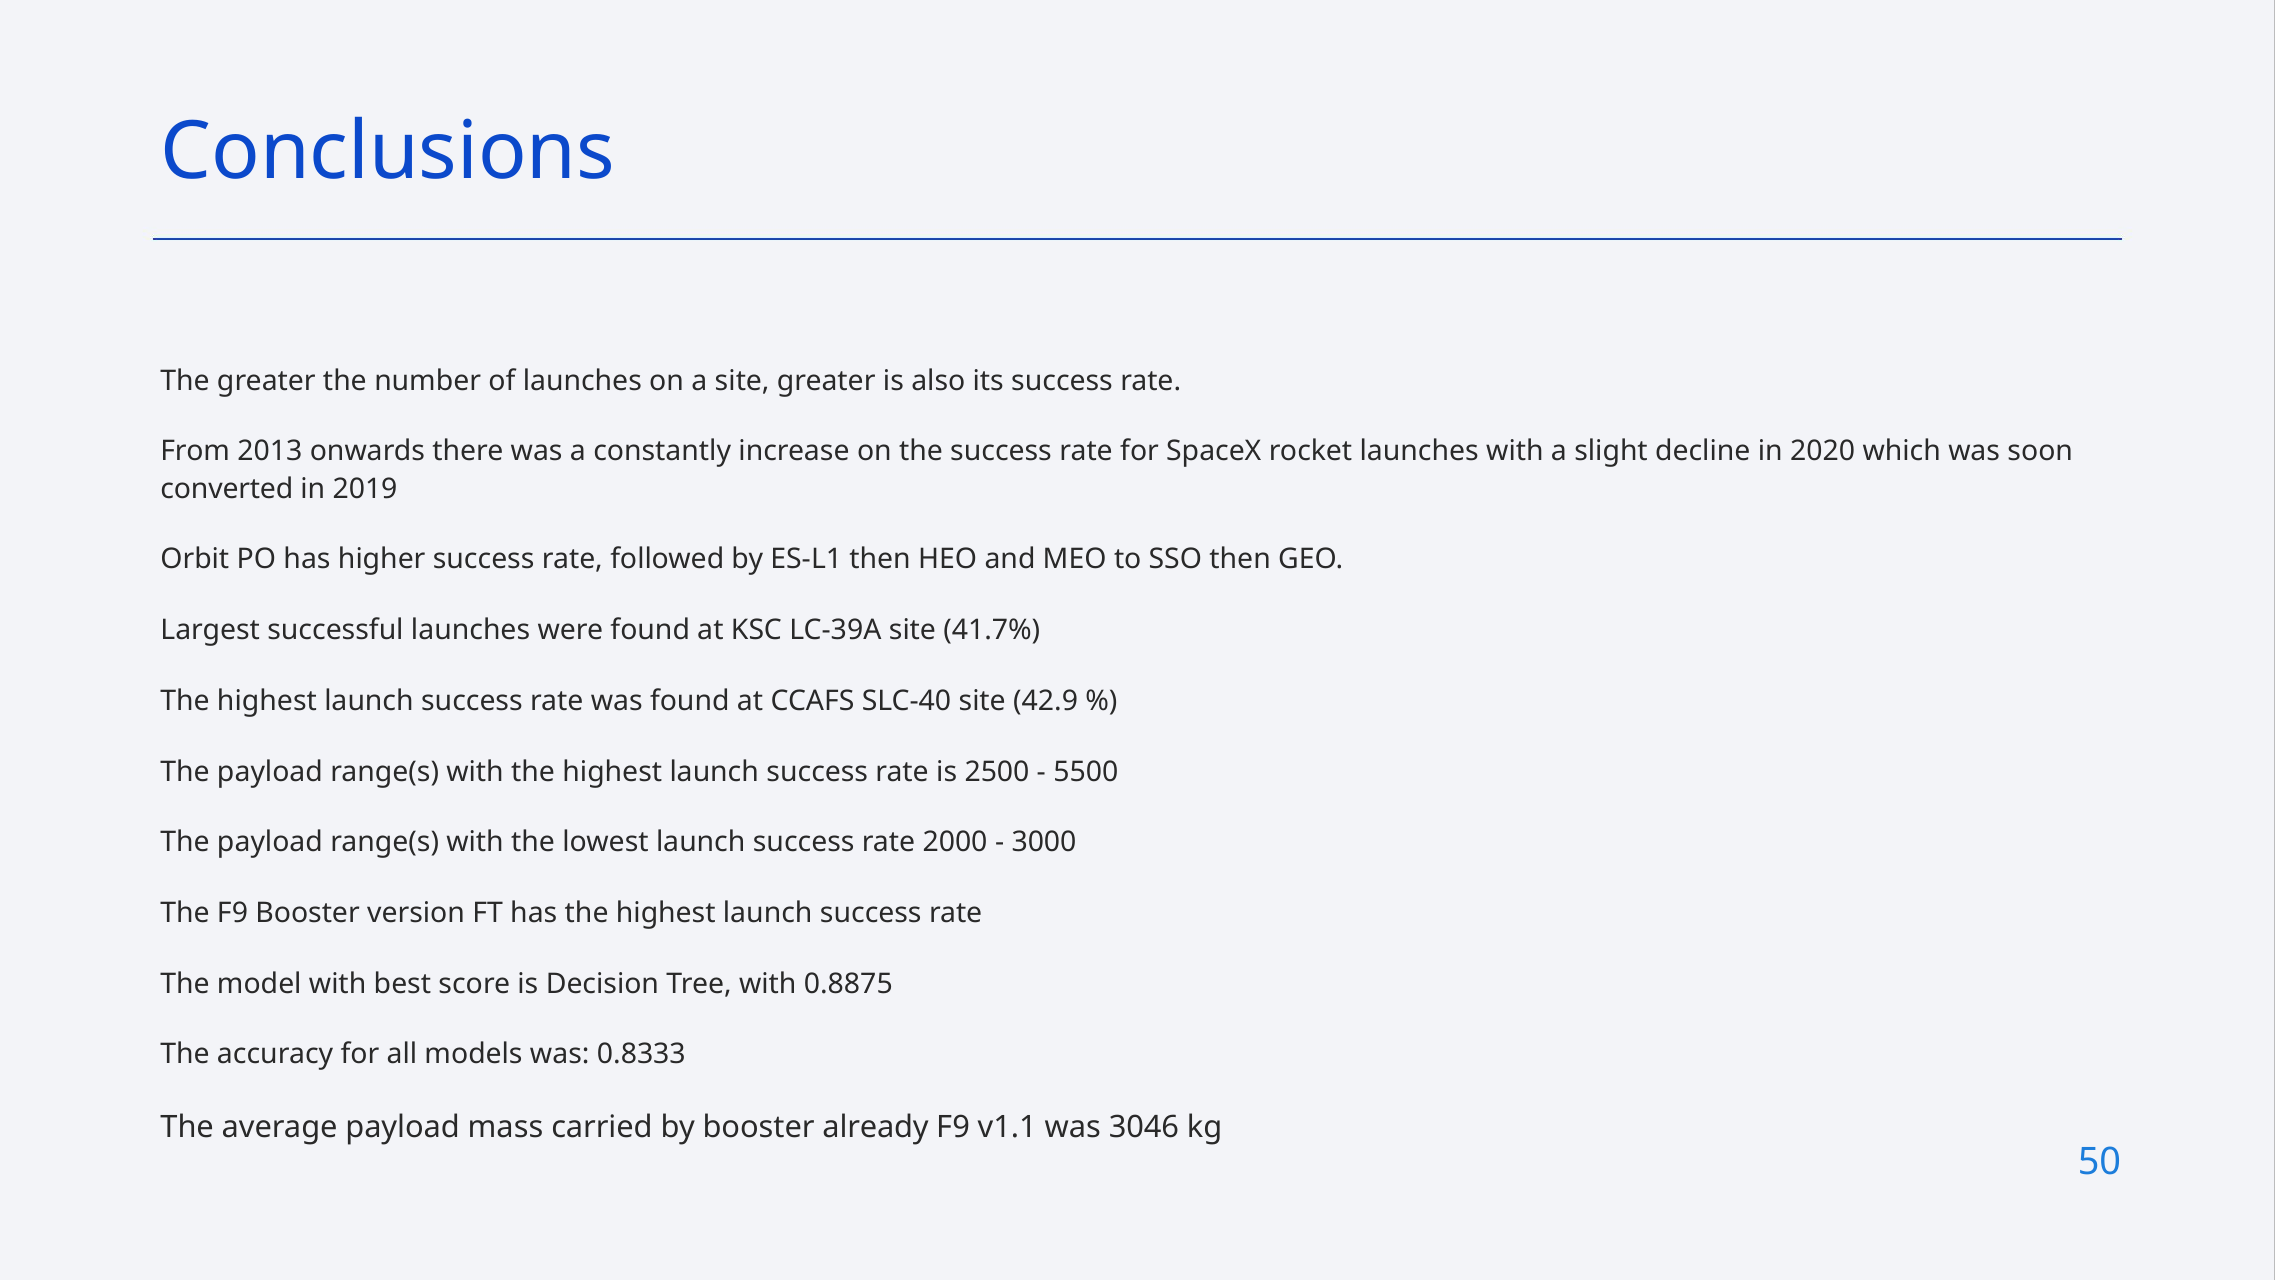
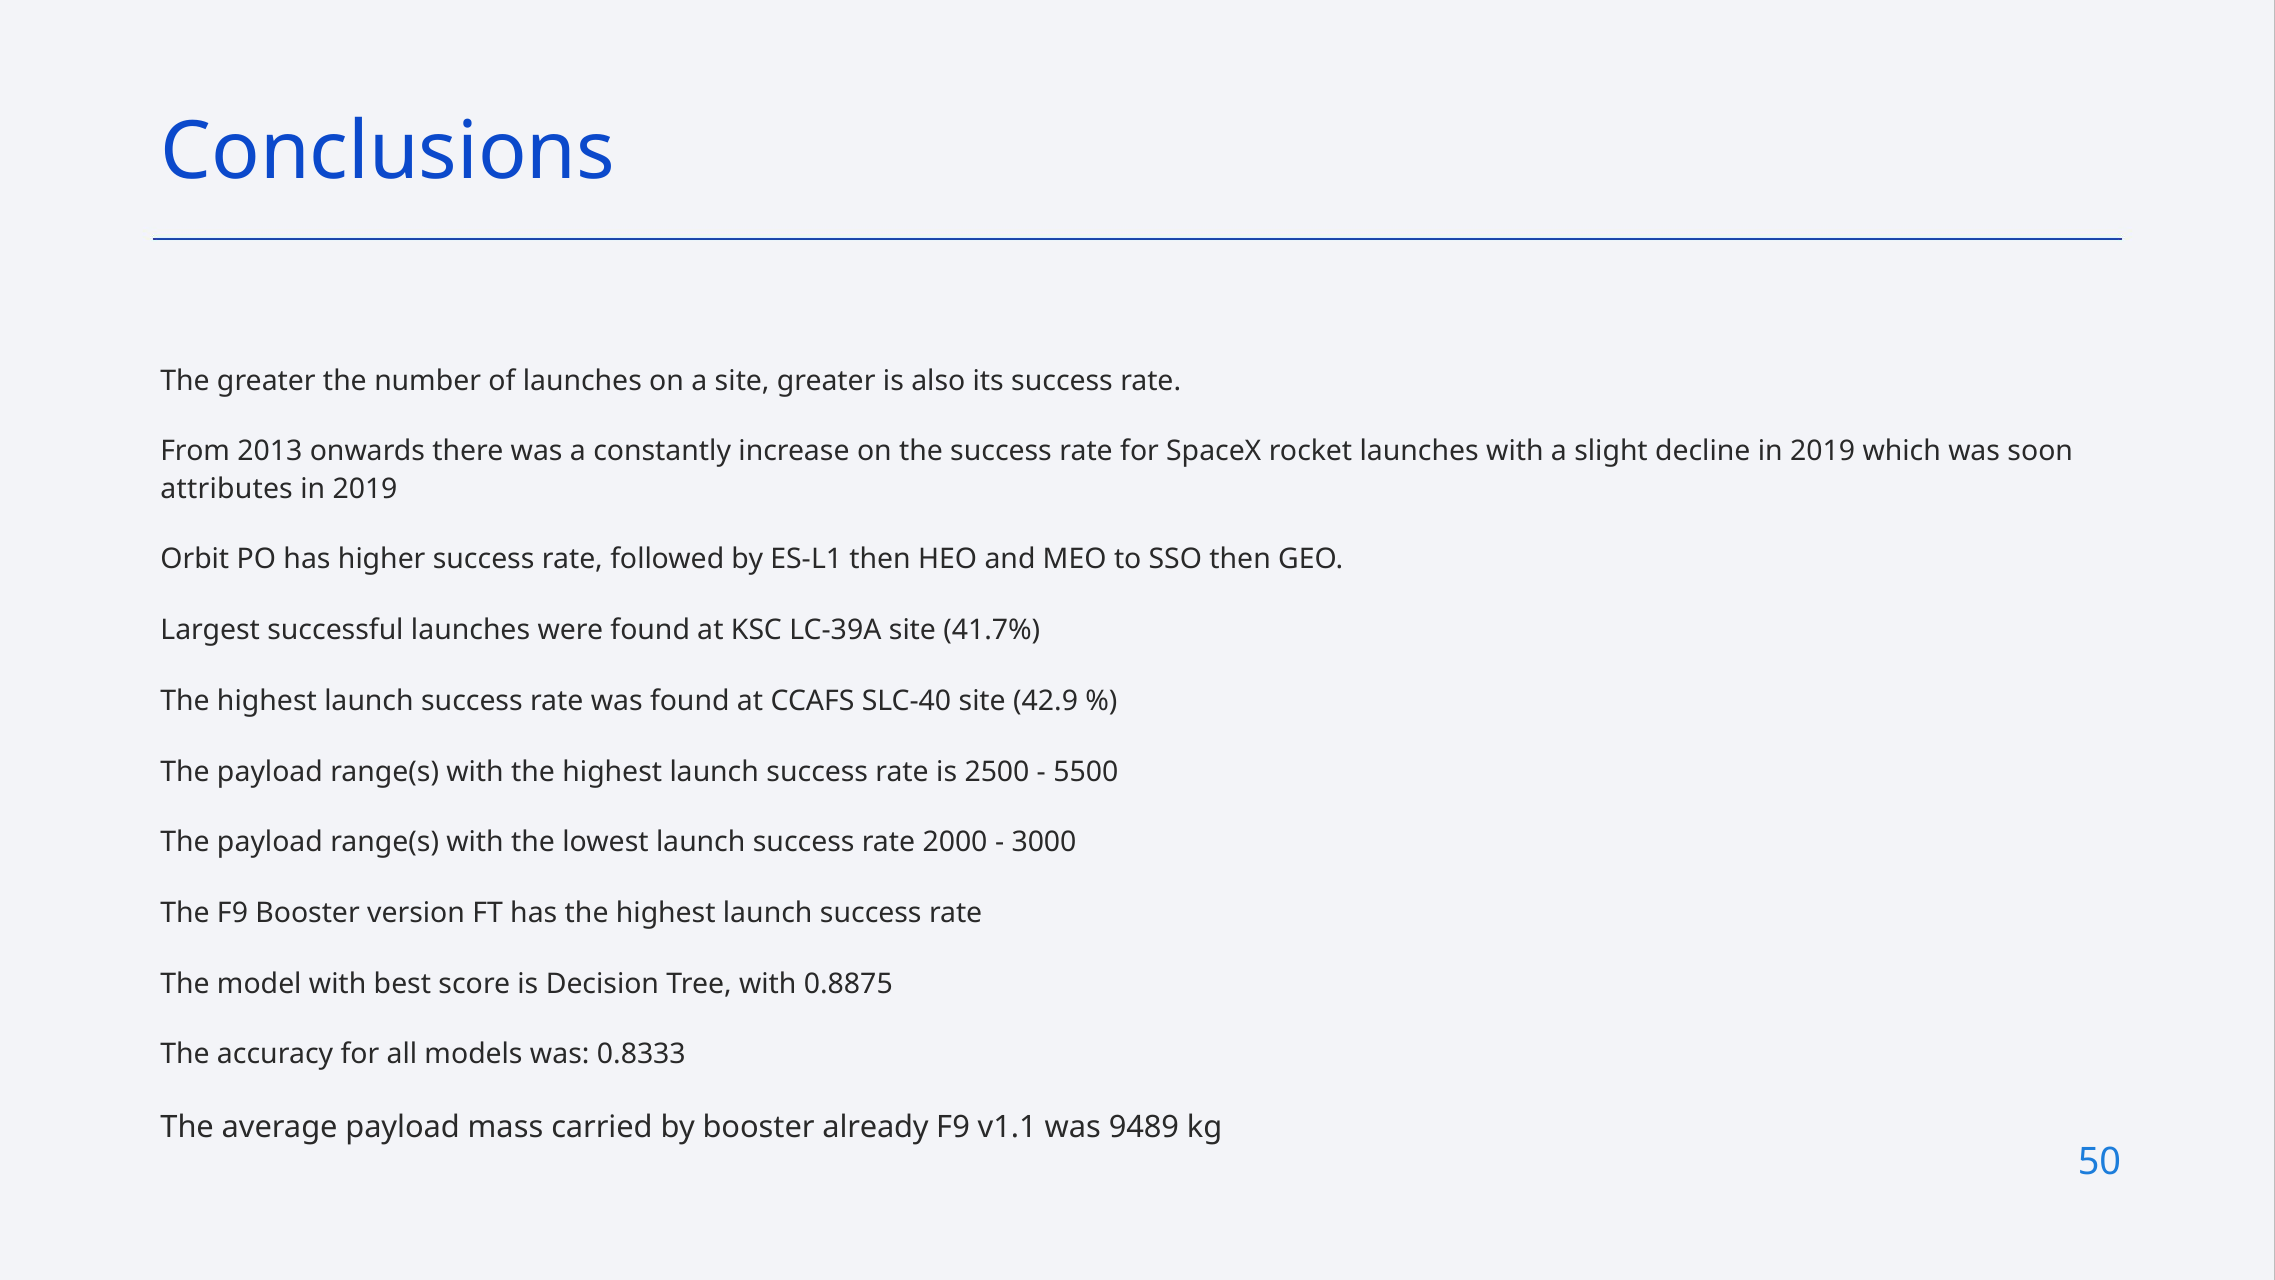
decline in 2020: 2020 -> 2019
converted: converted -> attributes
3046: 3046 -> 9489
